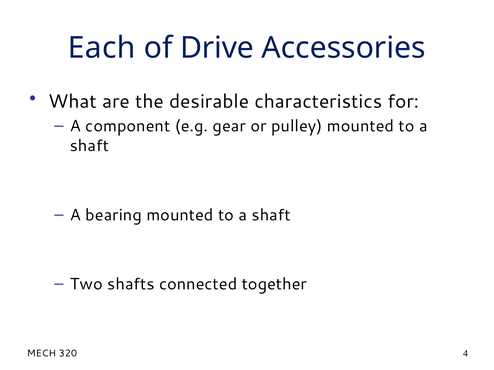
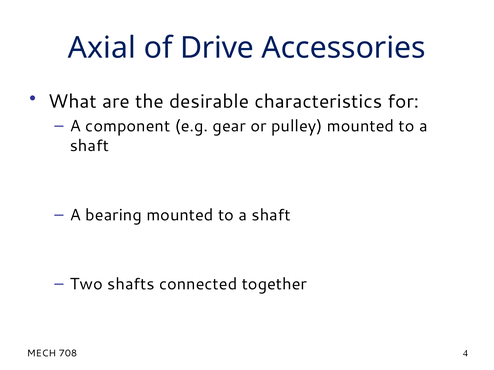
Each: Each -> Axial
320: 320 -> 708
